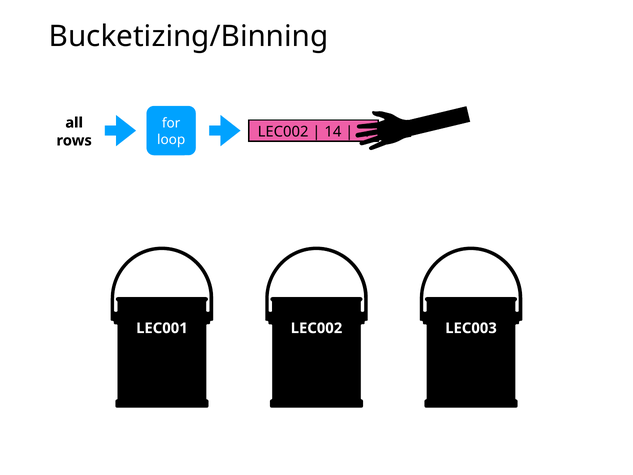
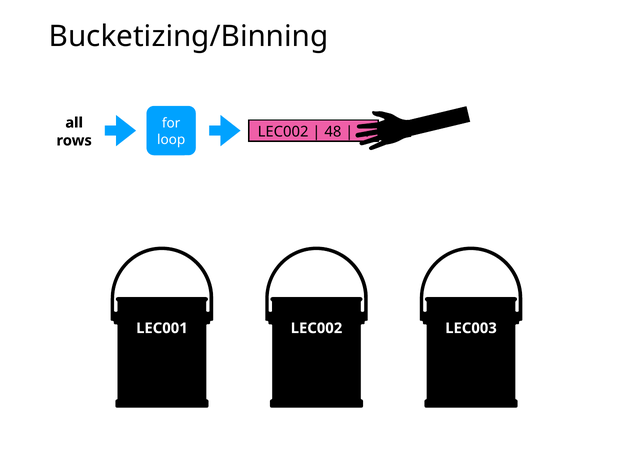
14: 14 -> 48
